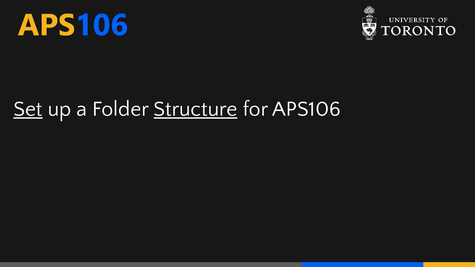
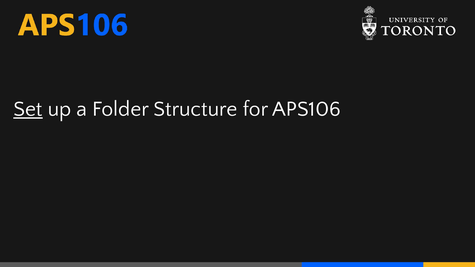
Structure underline: present -> none
